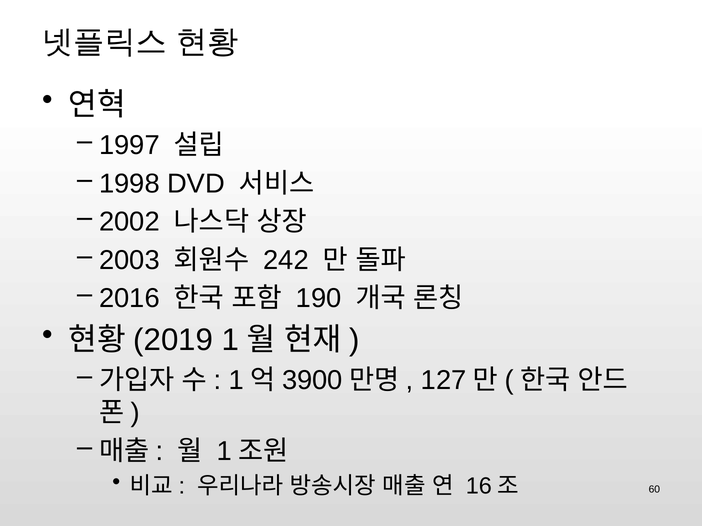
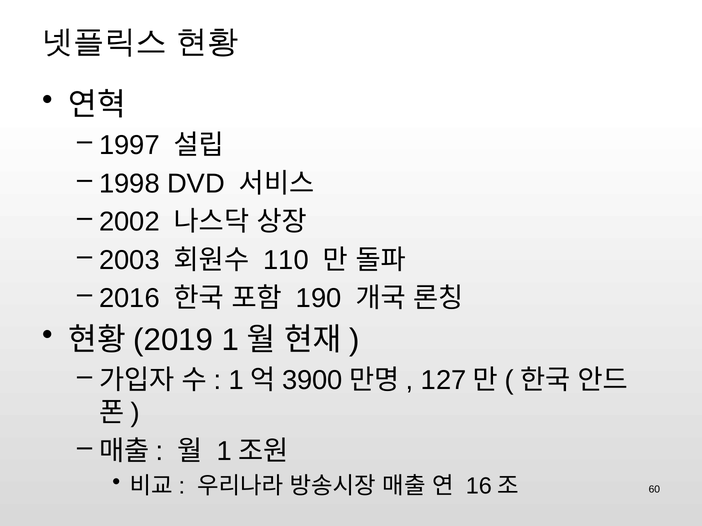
242: 242 -> 110
